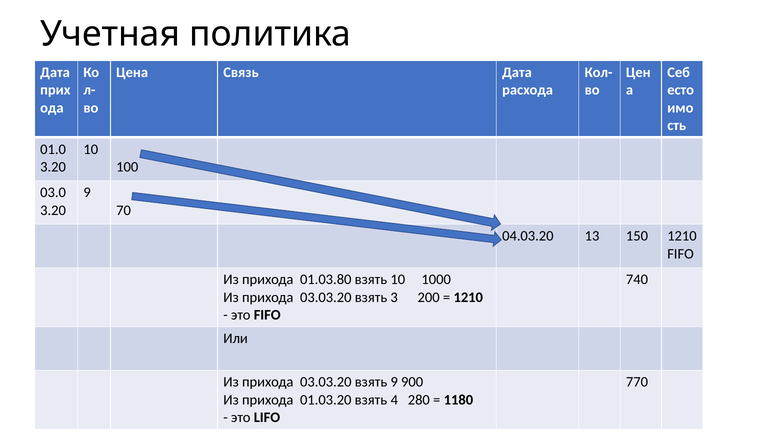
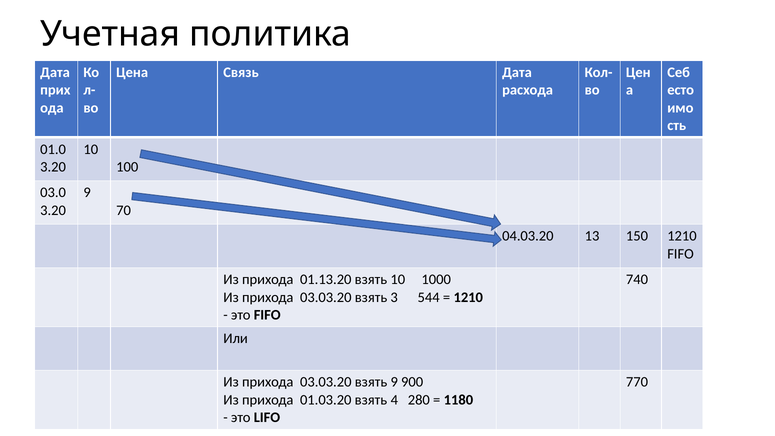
01.03.80: 01.03.80 -> 01.13.20
200: 200 -> 544
